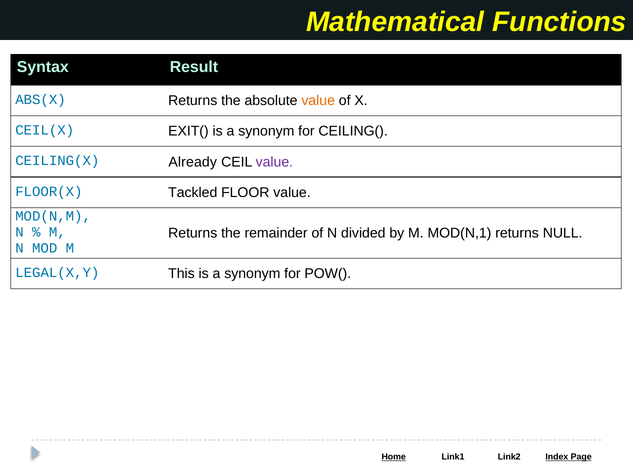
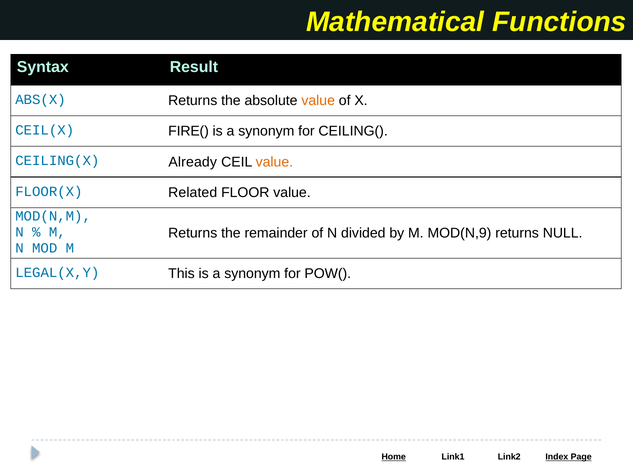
EXIT(: EXIT( -> FIRE(
value at (274, 162) colour: purple -> orange
Tackled: Tackled -> Related
MOD(N,1: MOD(N,1 -> MOD(N,9
